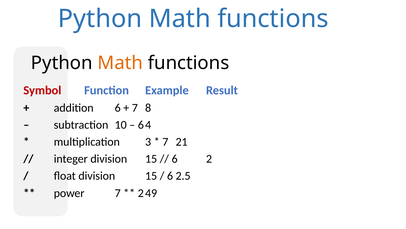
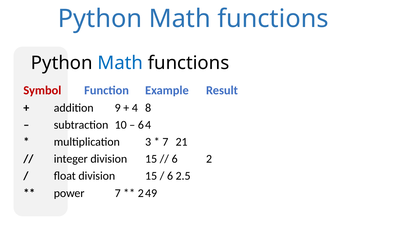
Math at (120, 63) colour: orange -> blue
addition 6: 6 -> 9
7 at (135, 108): 7 -> 4
